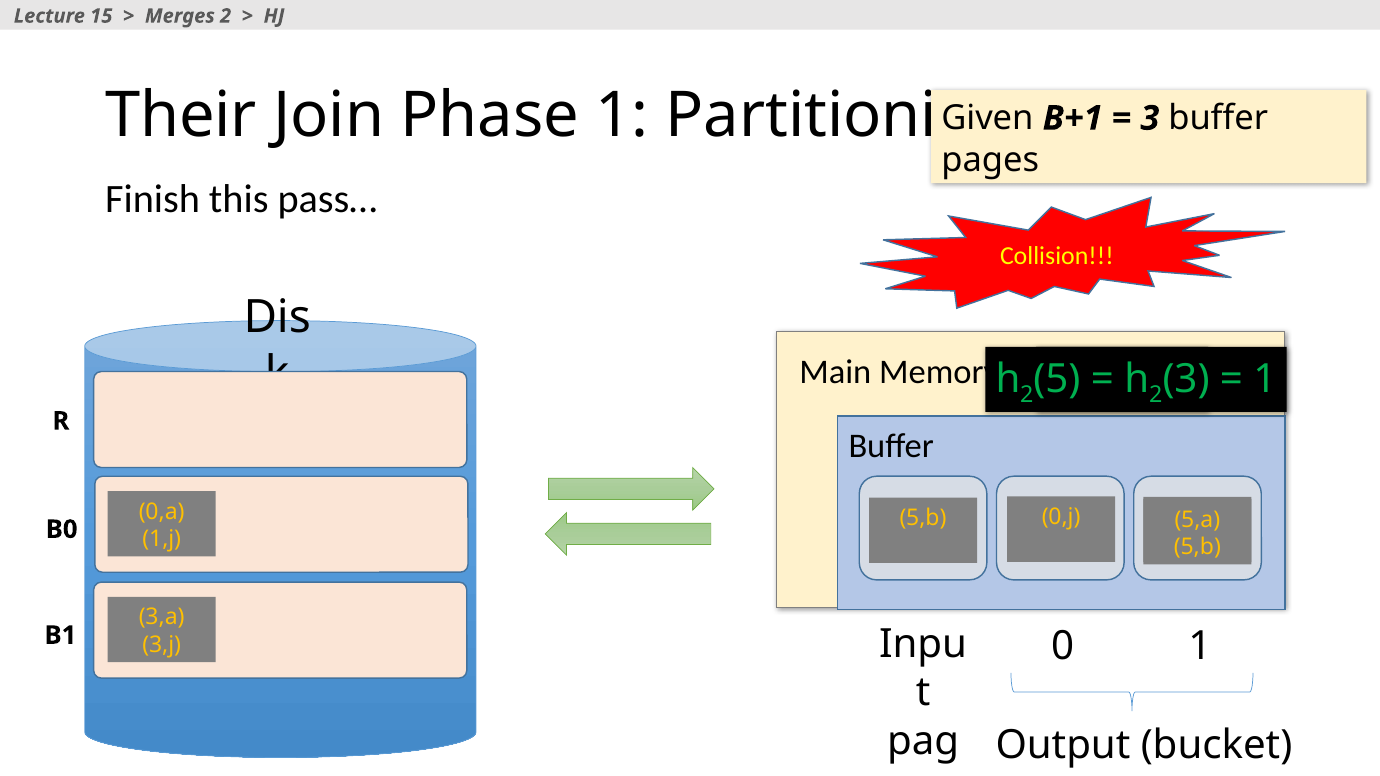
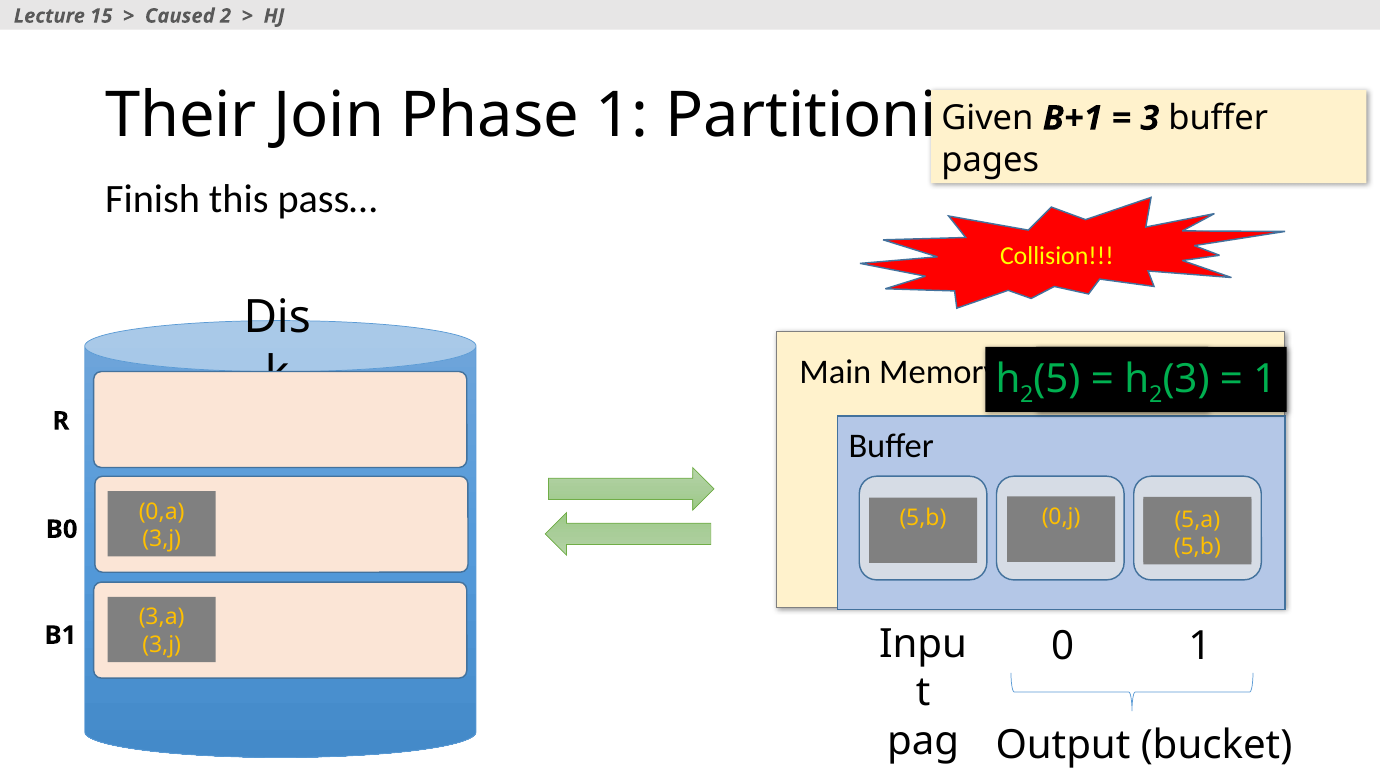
Merges: Merges -> Caused
1,j at (162, 539): 1,j -> 3,j
